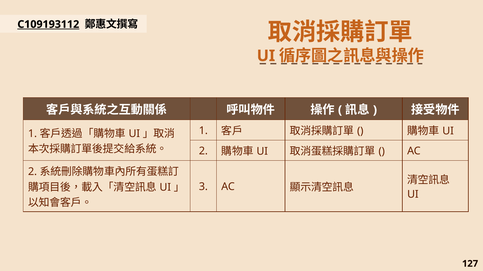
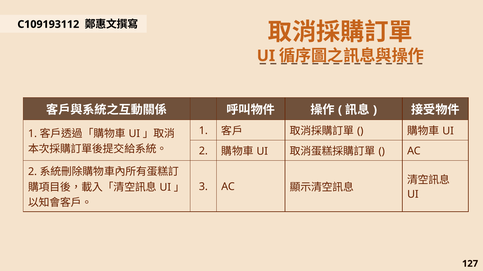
C109193112 underline: present -> none
